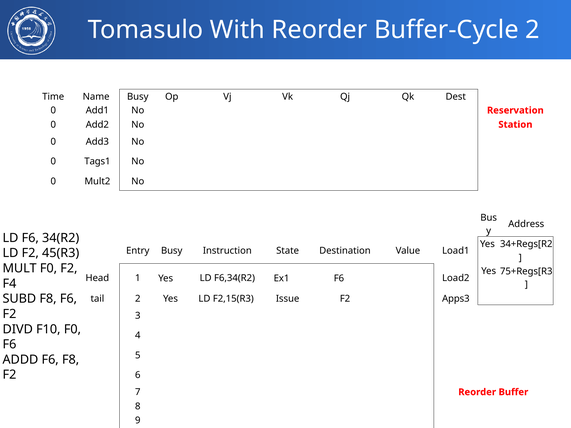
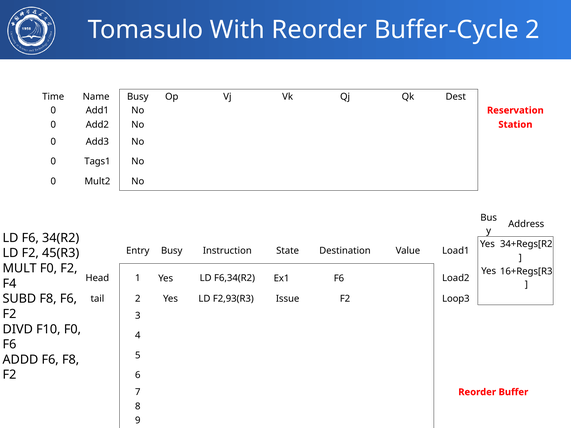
75+Regs[R3: 75+Regs[R3 -> 16+Regs[R3
F2,15(R3: F2,15(R3 -> F2,93(R3
Apps3: Apps3 -> Loop3
